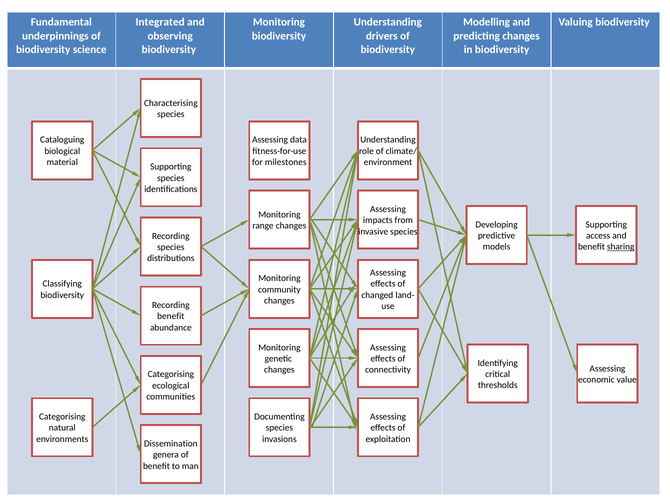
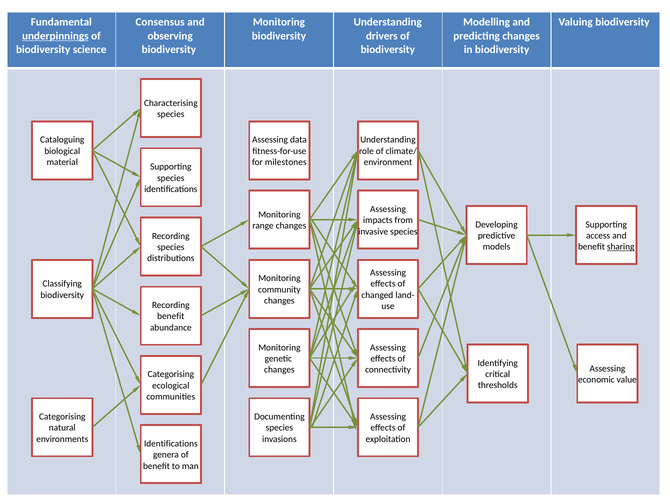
Integrated: Integrated -> Consensus
underpinnings underline: none -> present
Dissemination at (171, 443): Dissemination -> Identifications
